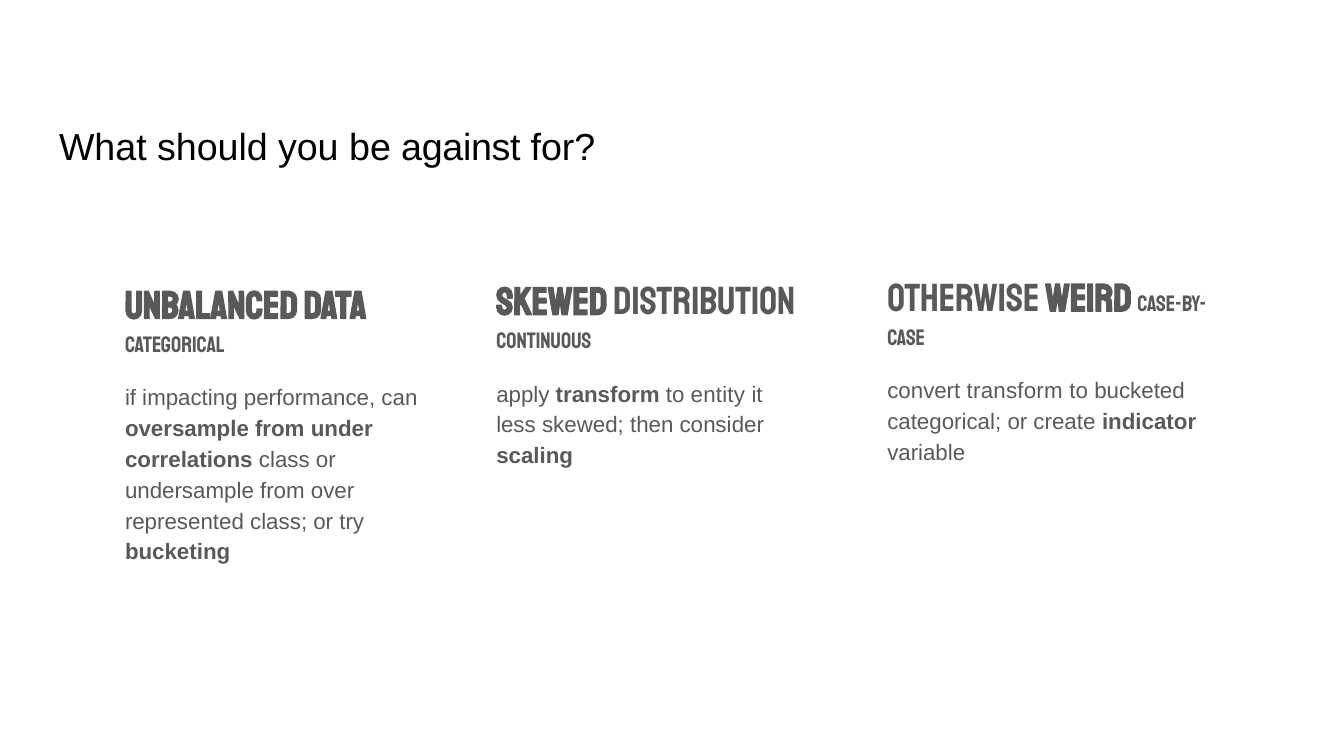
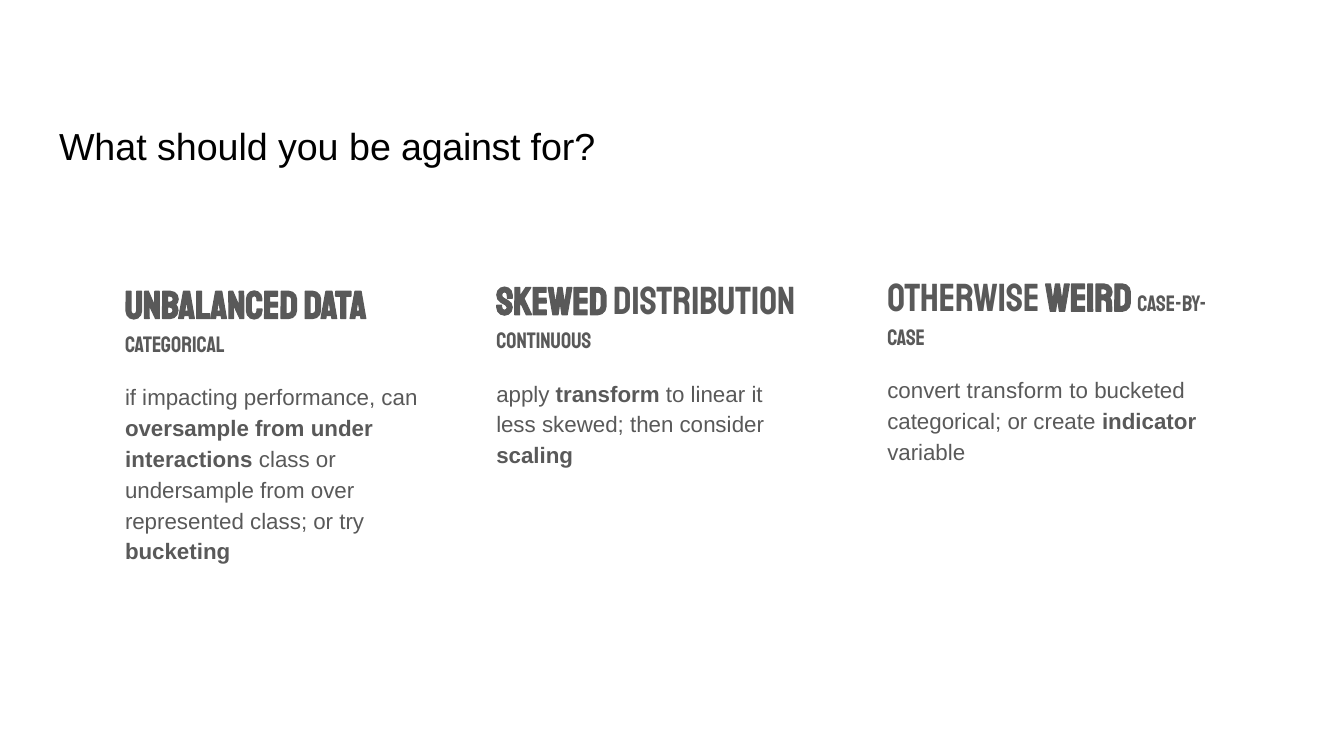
entity: entity -> linear
correlations: correlations -> interactions
